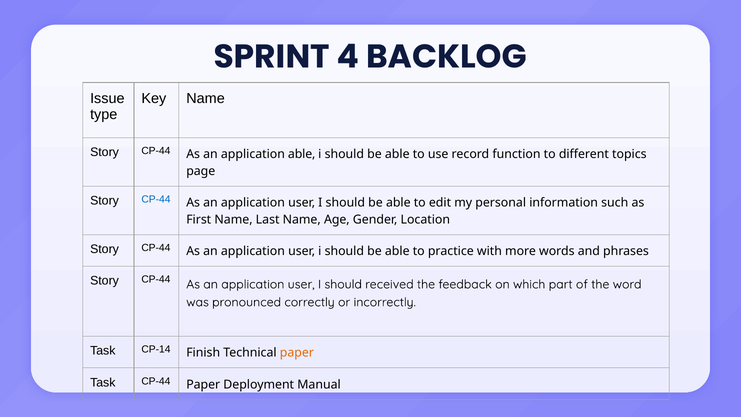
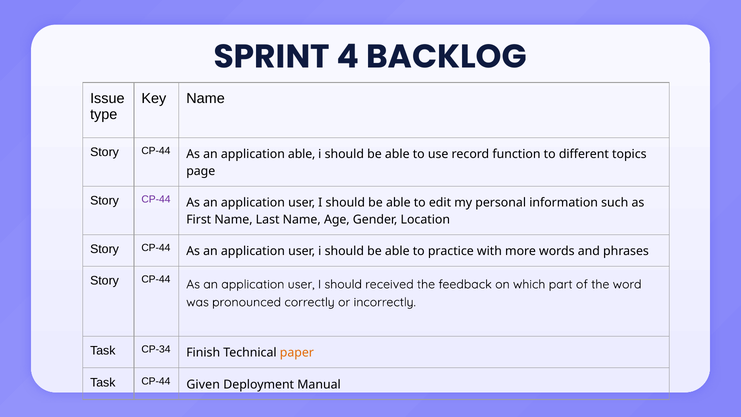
CP-44 at (156, 199) colour: blue -> purple
CP-14: CP-14 -> CP-34
CP-44 Paper: Paper -> Given
